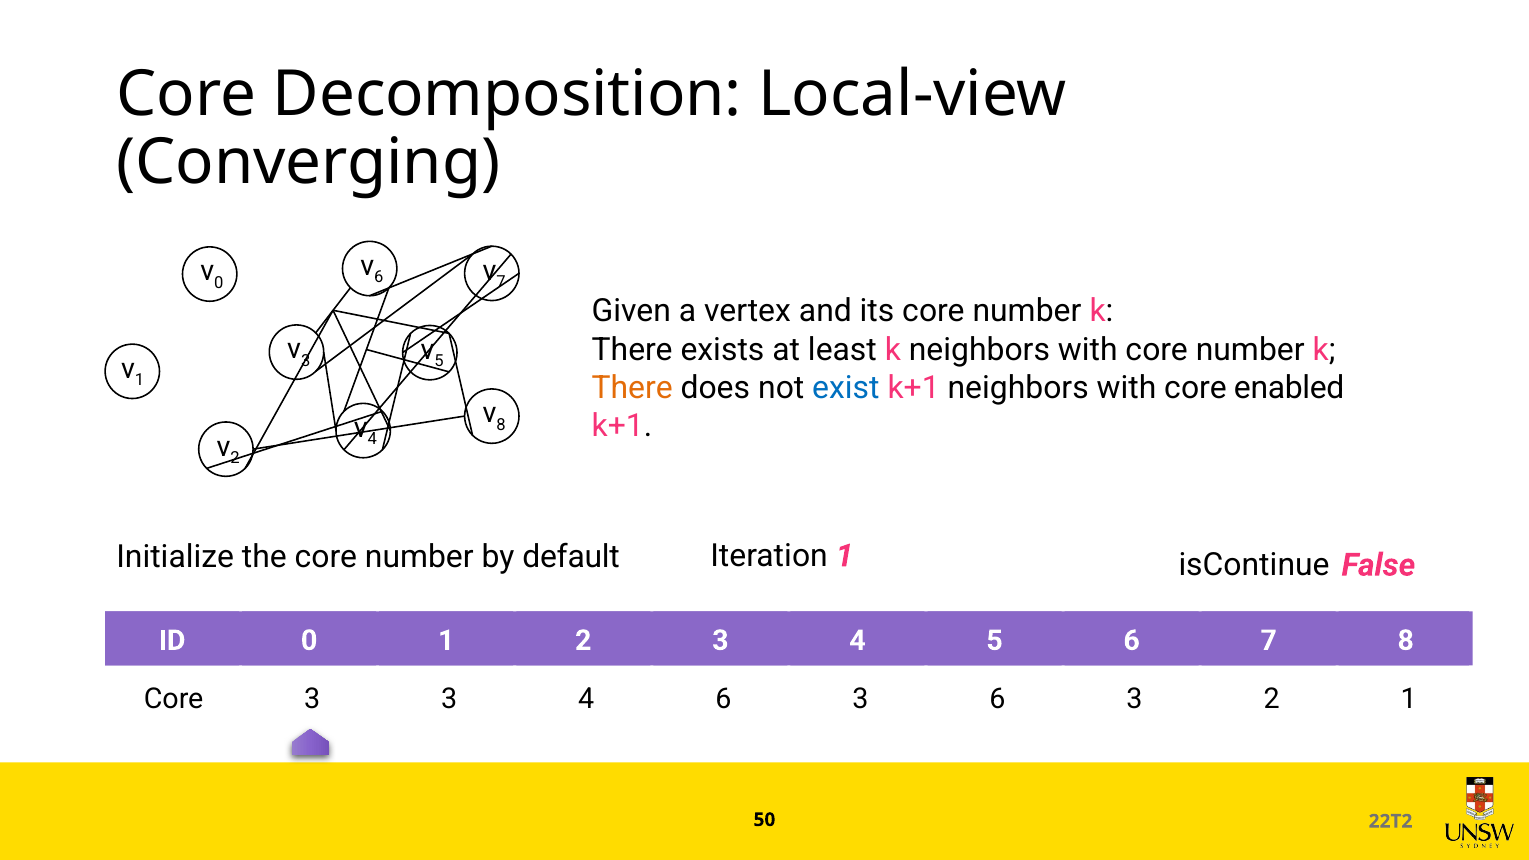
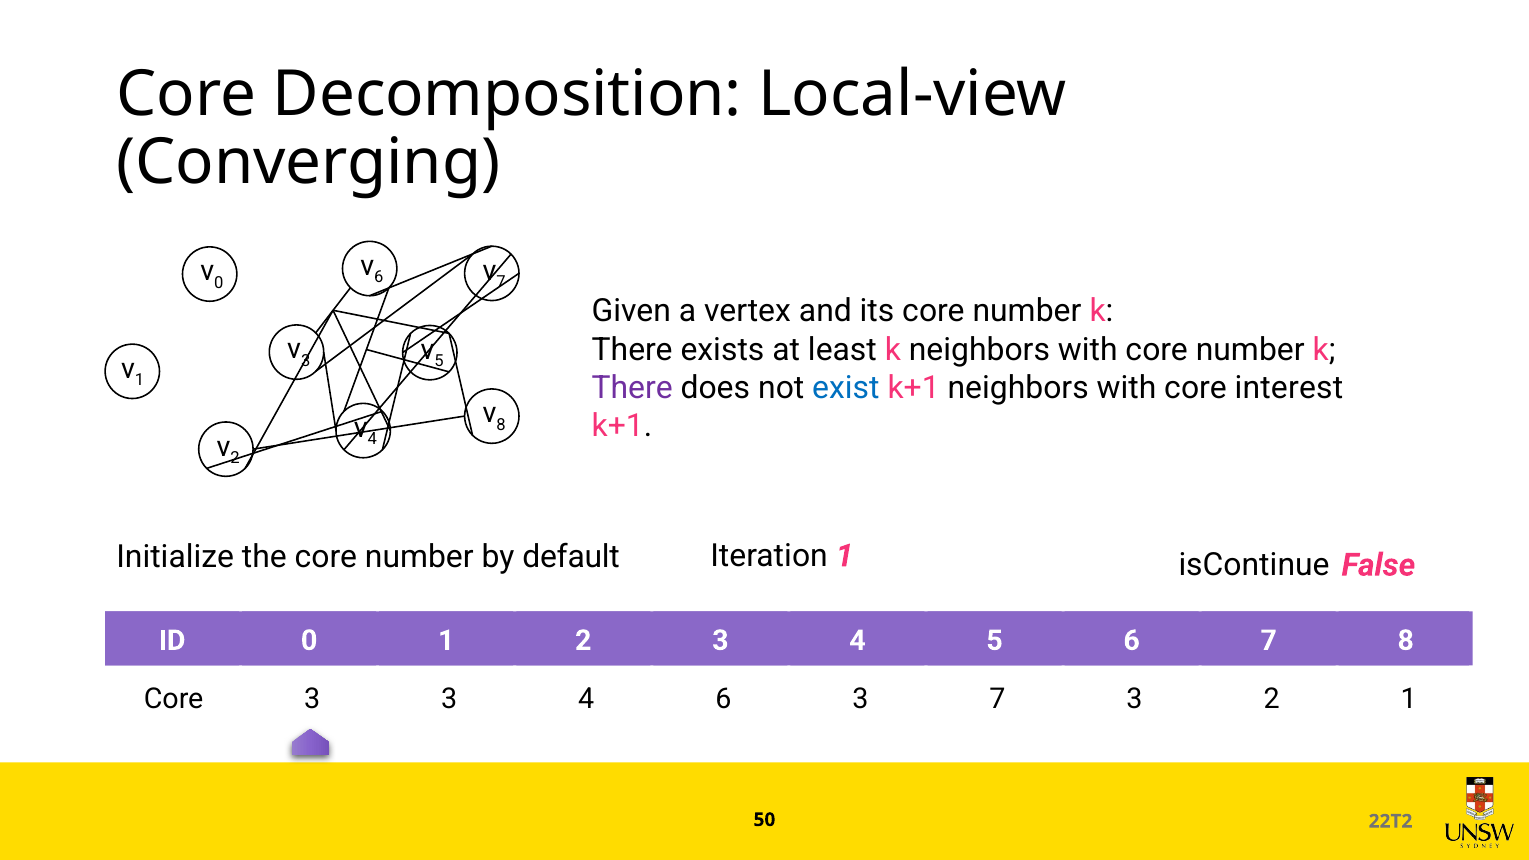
There at (632, 388) colour: orange -> purple
enabled: enabled -> interest
3 6: 6 -> 7
